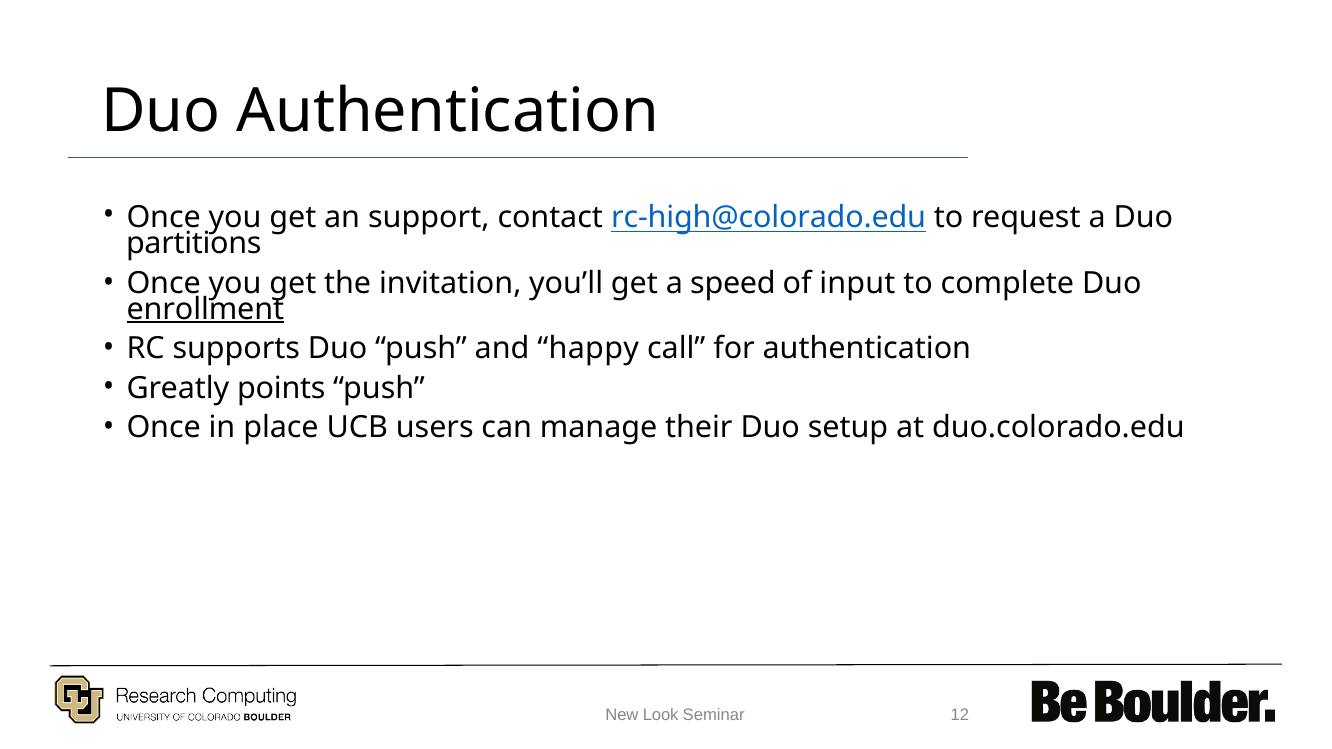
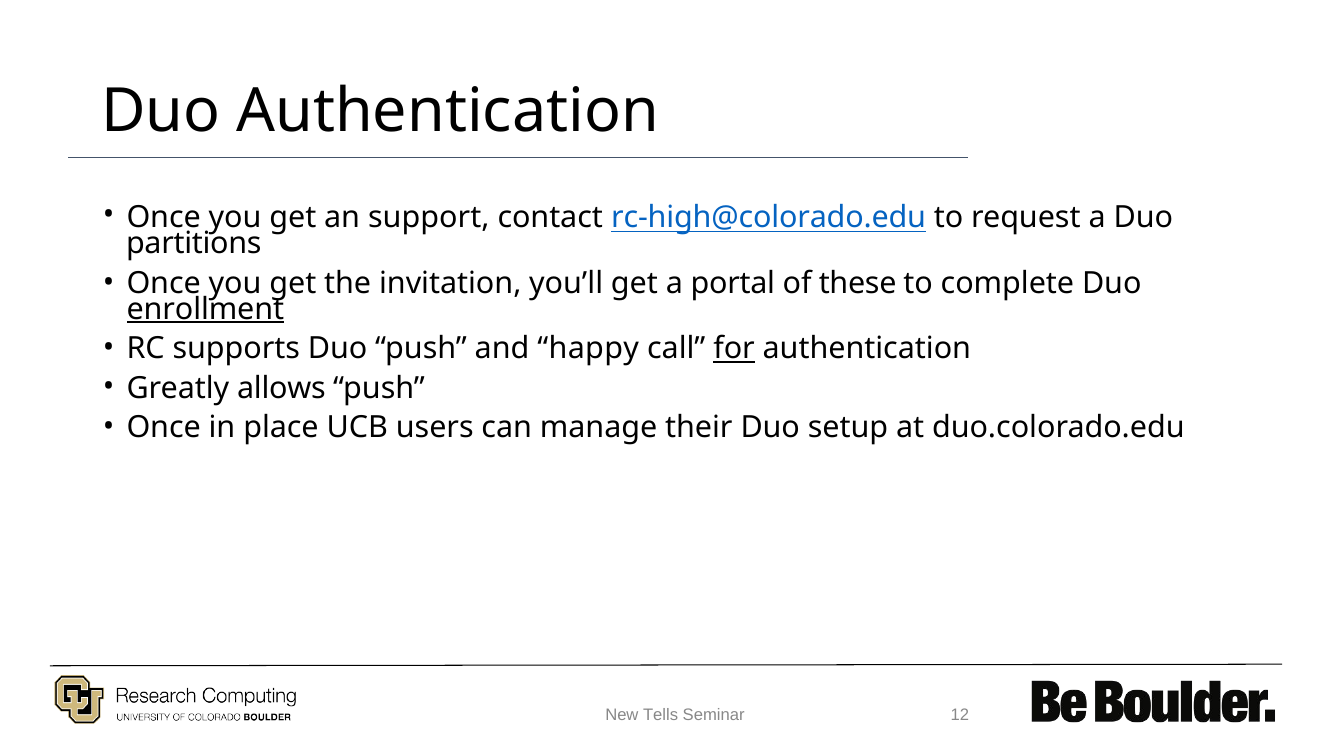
speed: speed -> portal
input: input -> these
for underline: none -> present
points: points -> allows
Look: Look -> Tells
